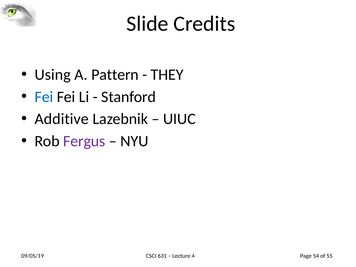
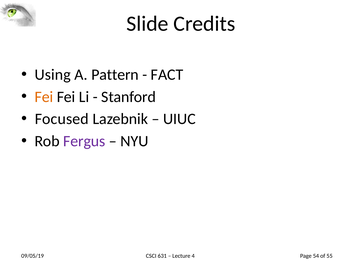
THEY: THEY -> FACT
Fei at (44, 97) colour: blue -> orange
Additive: Additive -> Focused
